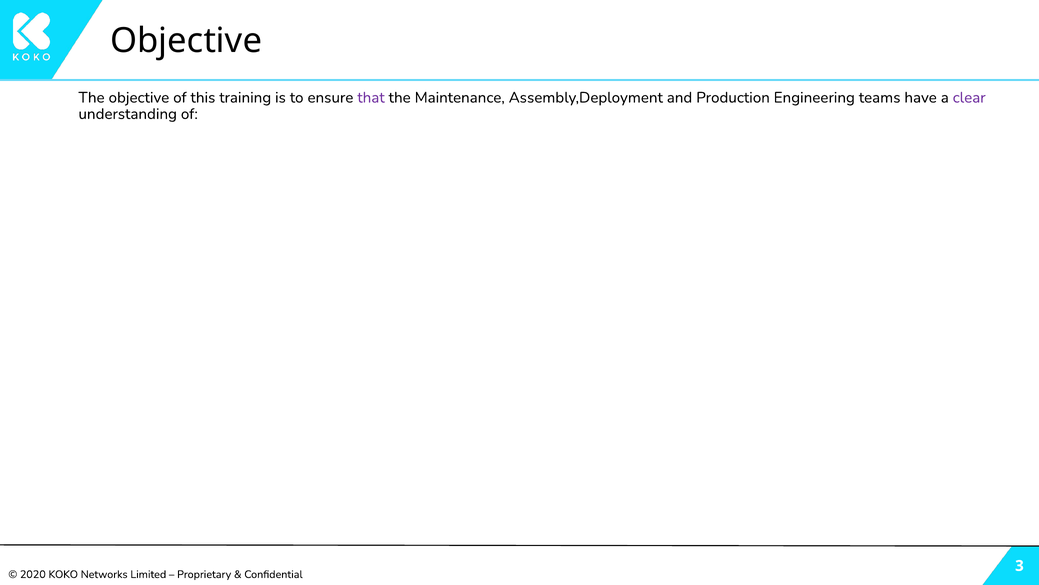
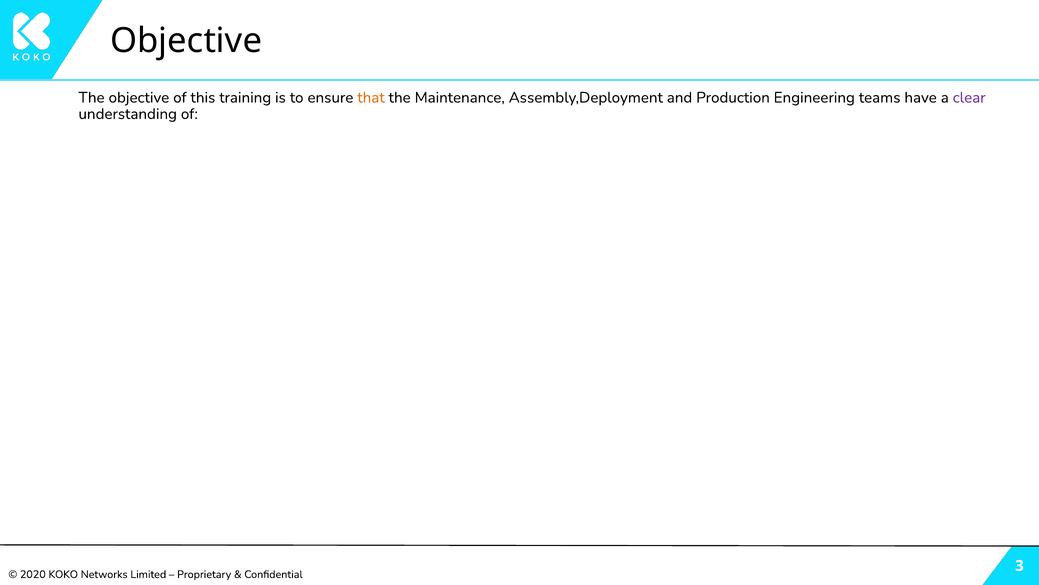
that colour: purple -> orange
